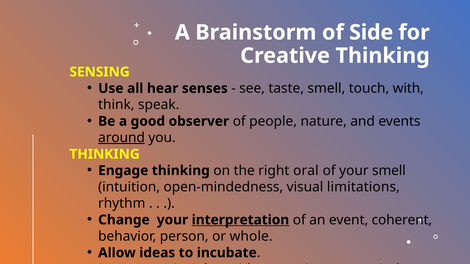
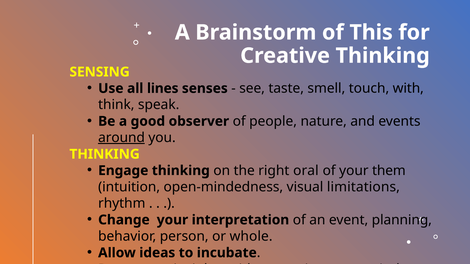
Side: Side -> This
hear: hear -> lines
your smell: smell -> them
interpretation underline: present -> none
coherent: coherent -> planning
